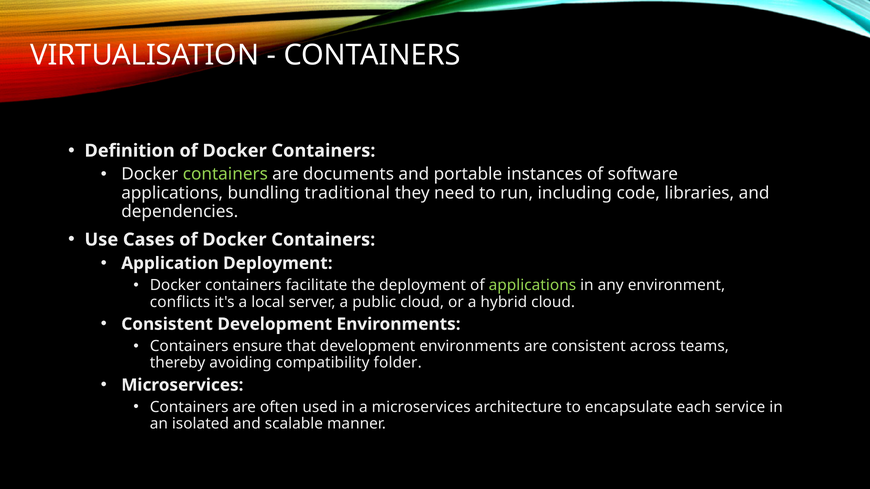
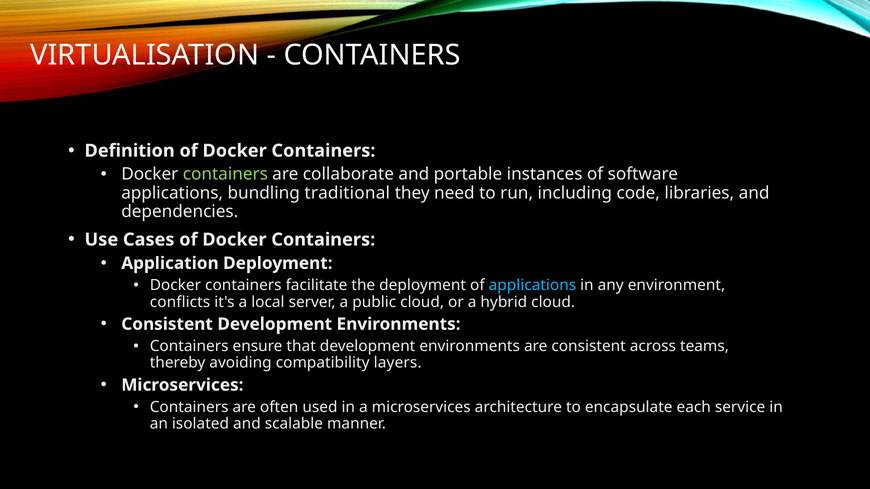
documents: documents -> collaborate
applications at (532, 286) colour: light green -> light blue
folder: folder -> layers
